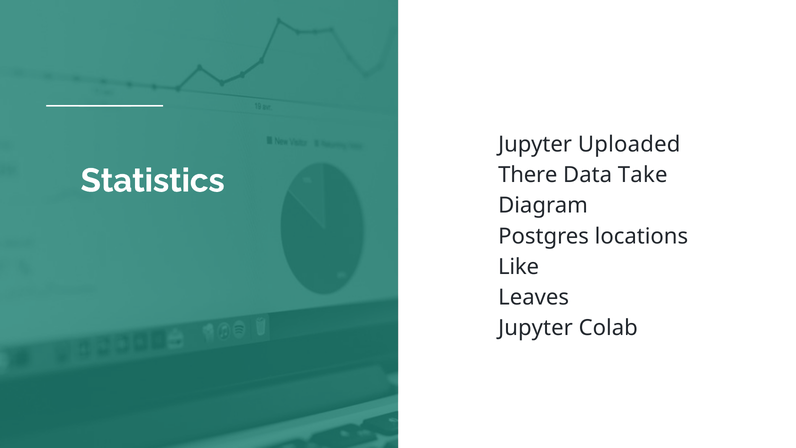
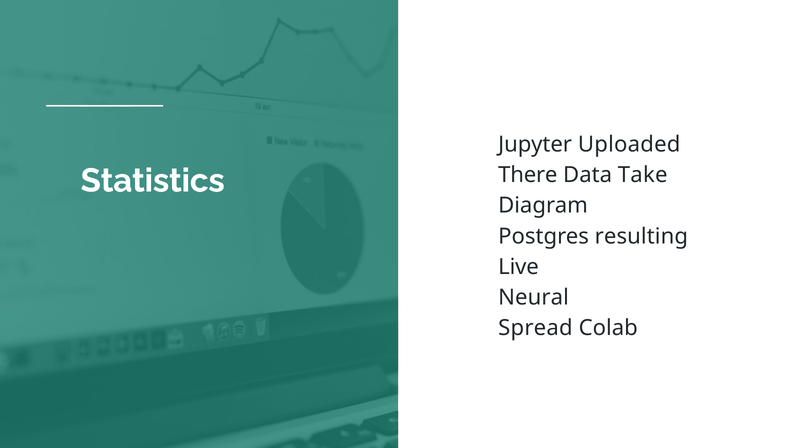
locations: locations -> resulting
Like: Like -> Live
Leaves: Leaves -> Neural
Jupyter at (536, 328): Jupyter -> Spread
